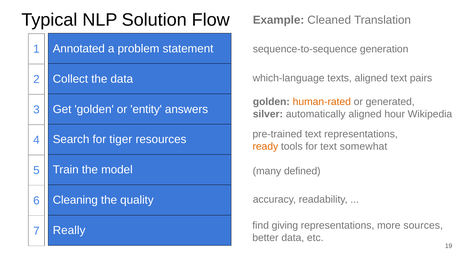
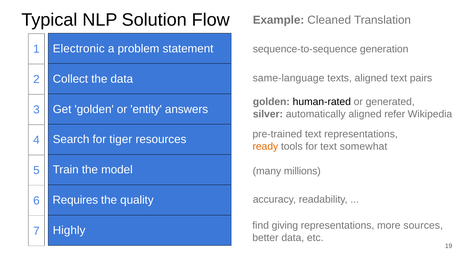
Annotated: Annotated -> Electronic
which-language: which-language -> same-language
human-rated colour: orange -> black
hour: hour -> refer
defined: defined -> millions
Cleaning: Cleaning -> Requires
Really: Really -> Highly
